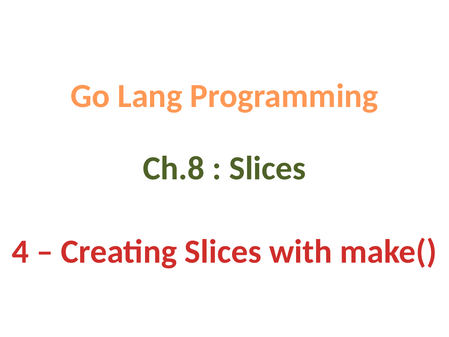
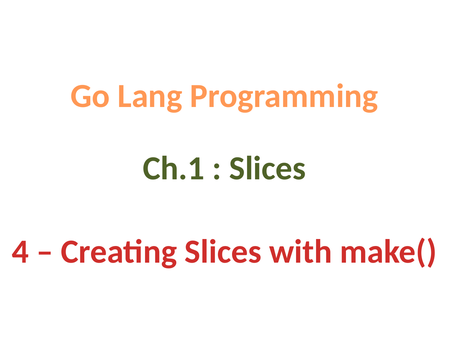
Ch.8: Ch.8 -> Ch.1
